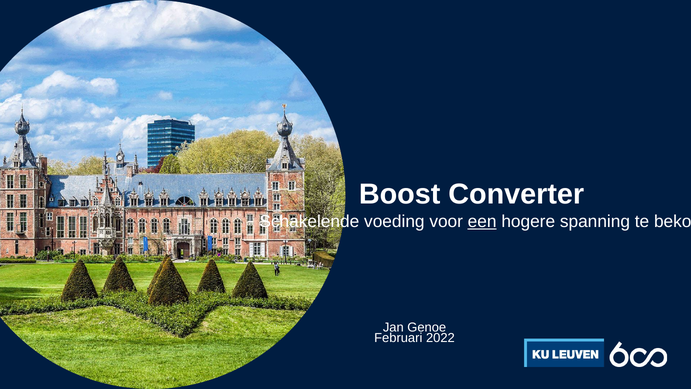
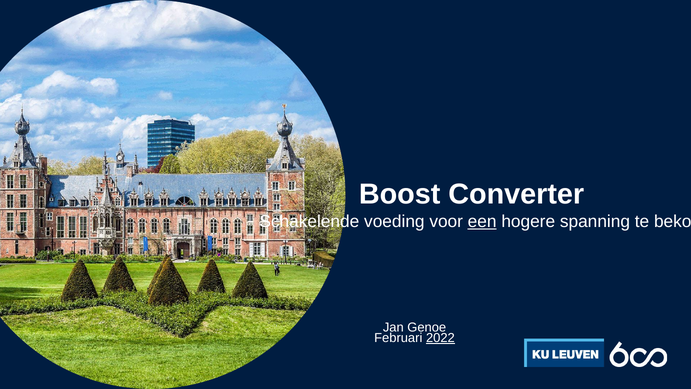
2022 underline: none -> present
